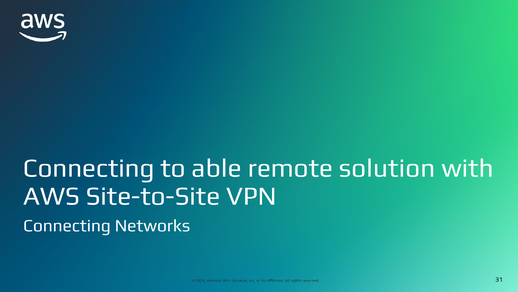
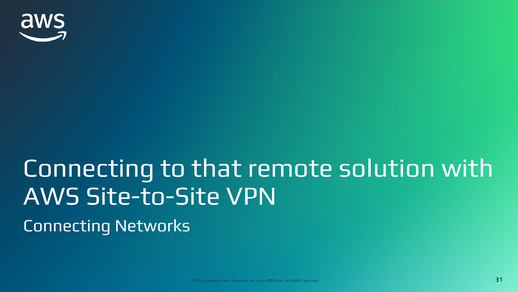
able: able -> that
